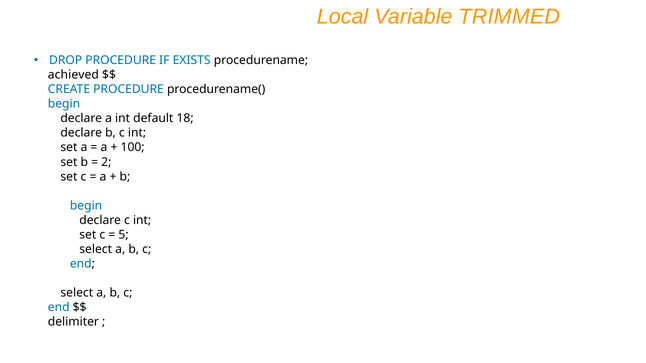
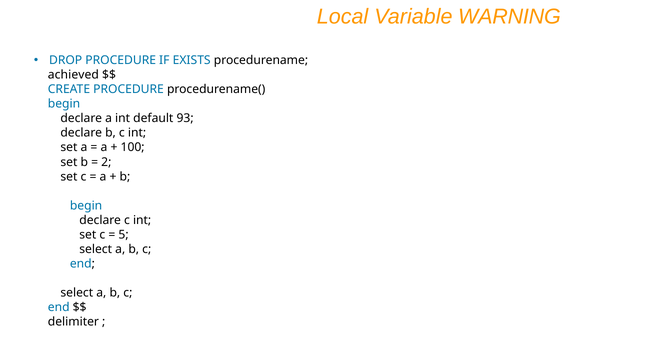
TRIMMED: TRIMMED -> WARNING
18: 18 -> 93
